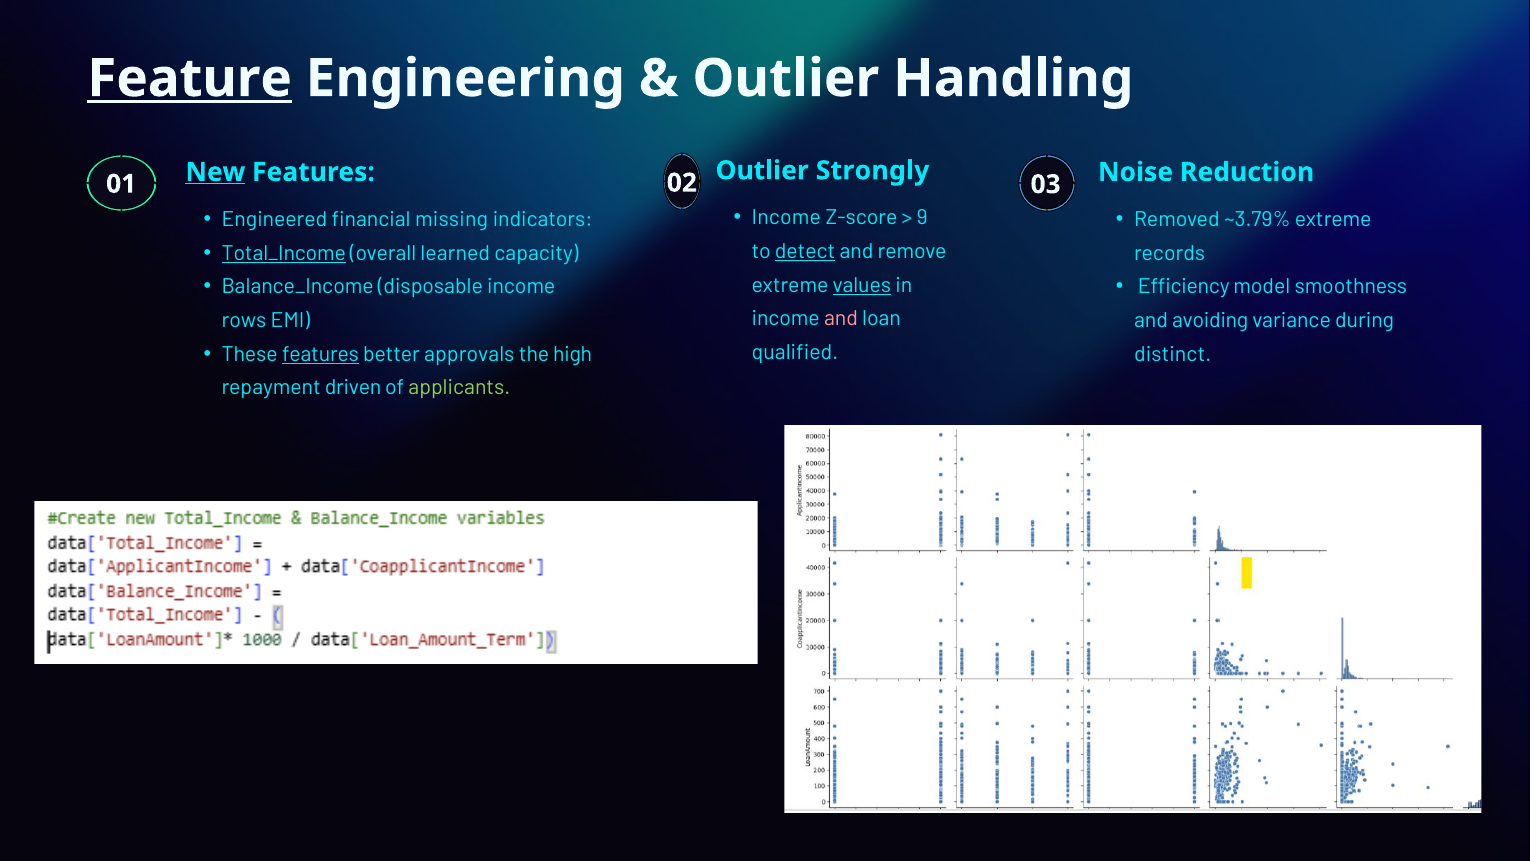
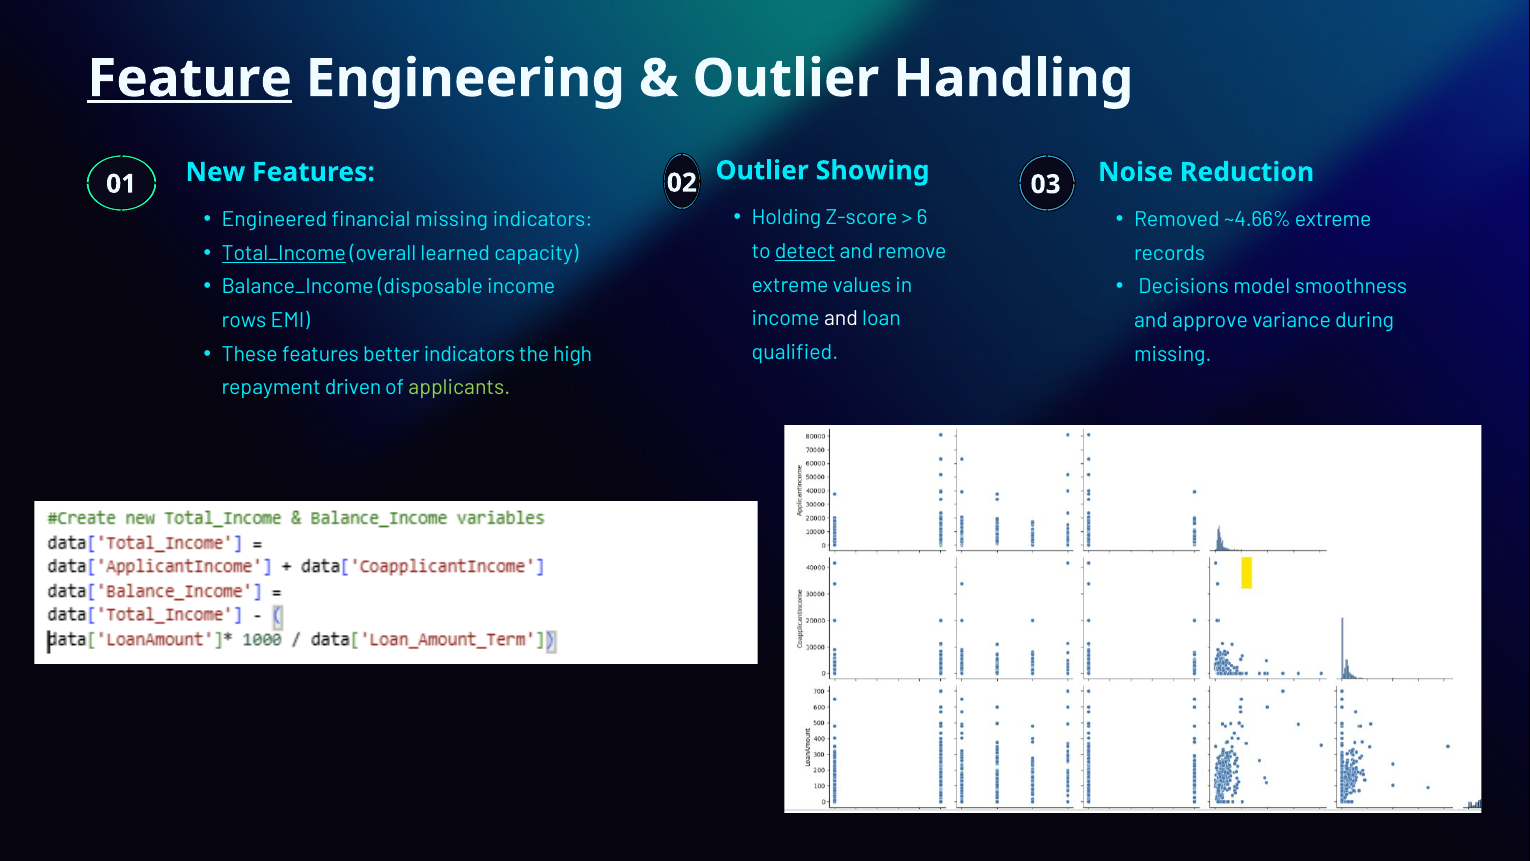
Strongly: Strongly -> Showing
New underline: present -> none
Income at (786, 218): Income -> Holding
9: 9 -> 6
~3.79%: ~3.79% -> ~4.66%
Efficiency: Efficiency -> Decisions
values underline: present -> none
and at (841, 319) colour: pink -> white
avoiding: avoiding -> approve
features at (320, 354) underline: present -> none
better approvals: approvals -> indicators
distinct at (1173, 354): distinct -> missing
